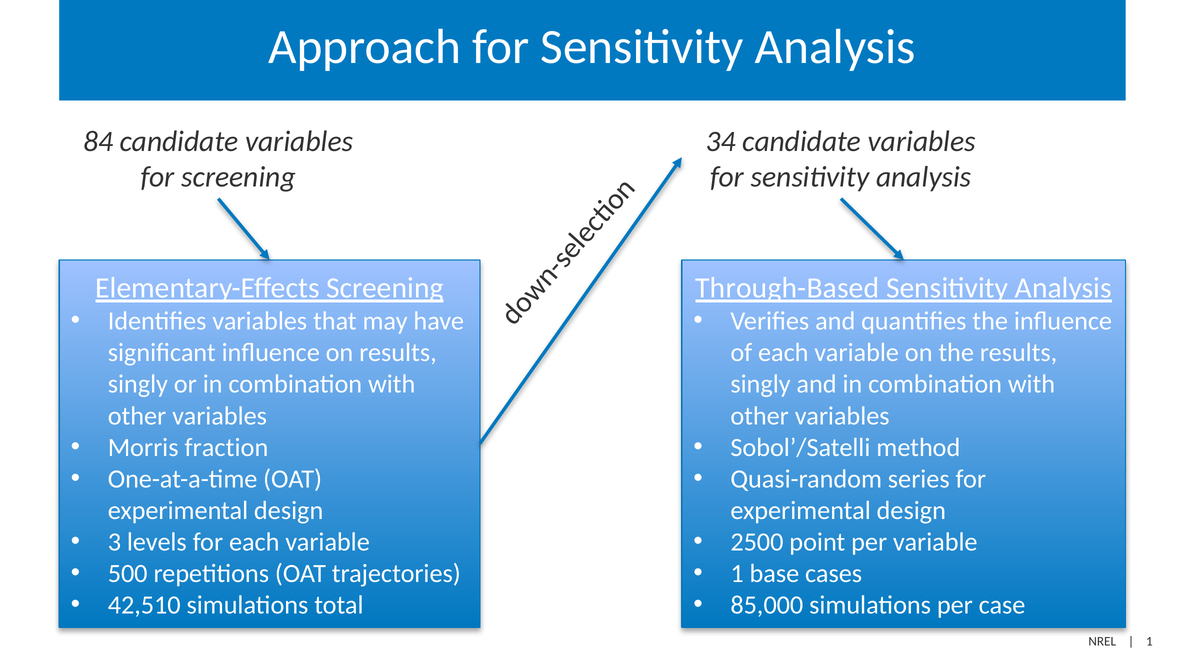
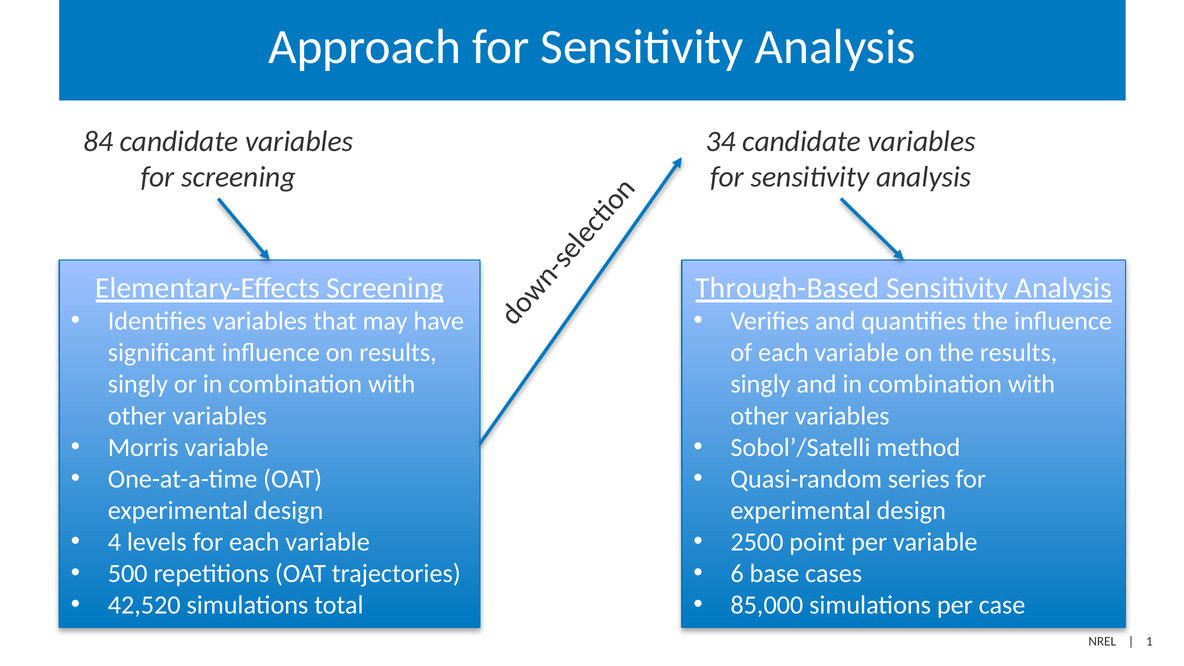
Morris fraction: fraction -> variable
3: 3 -> 4
1 at (737, 574): 1 -> 6
42,510: 42,510 -> 42,520
